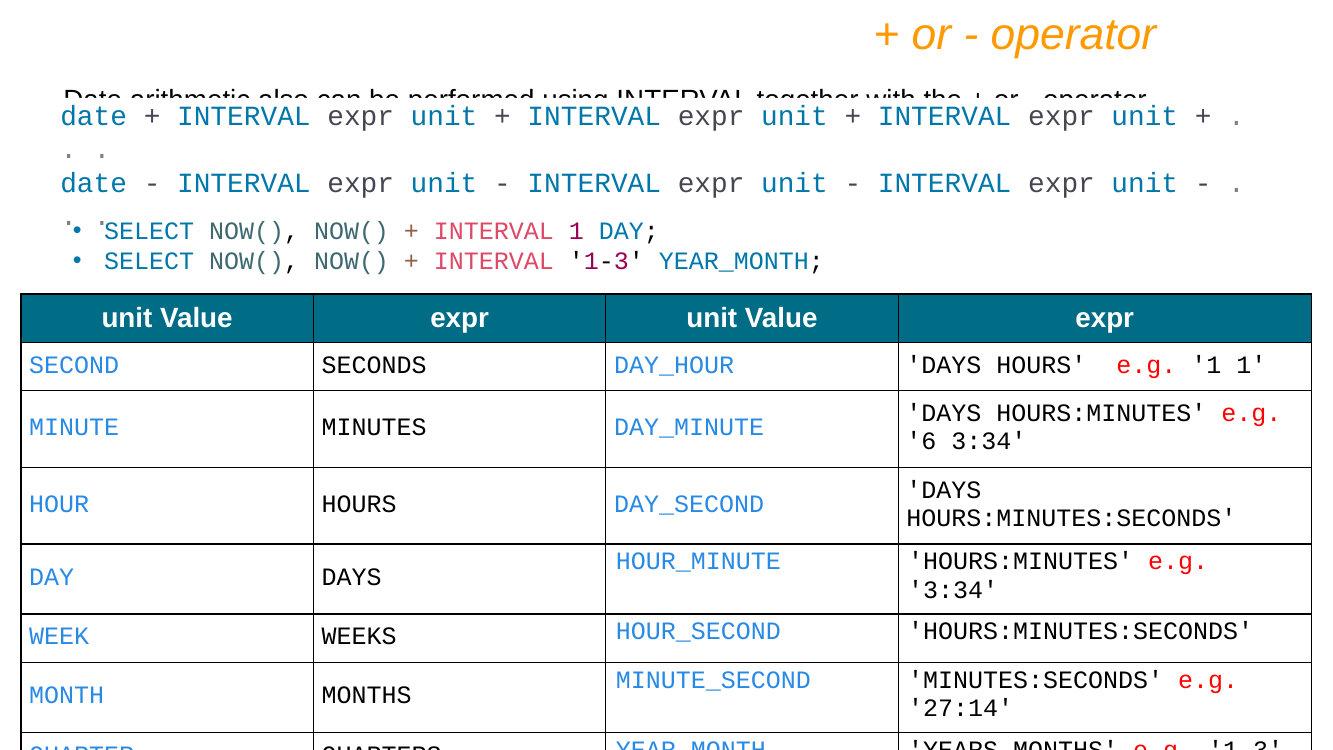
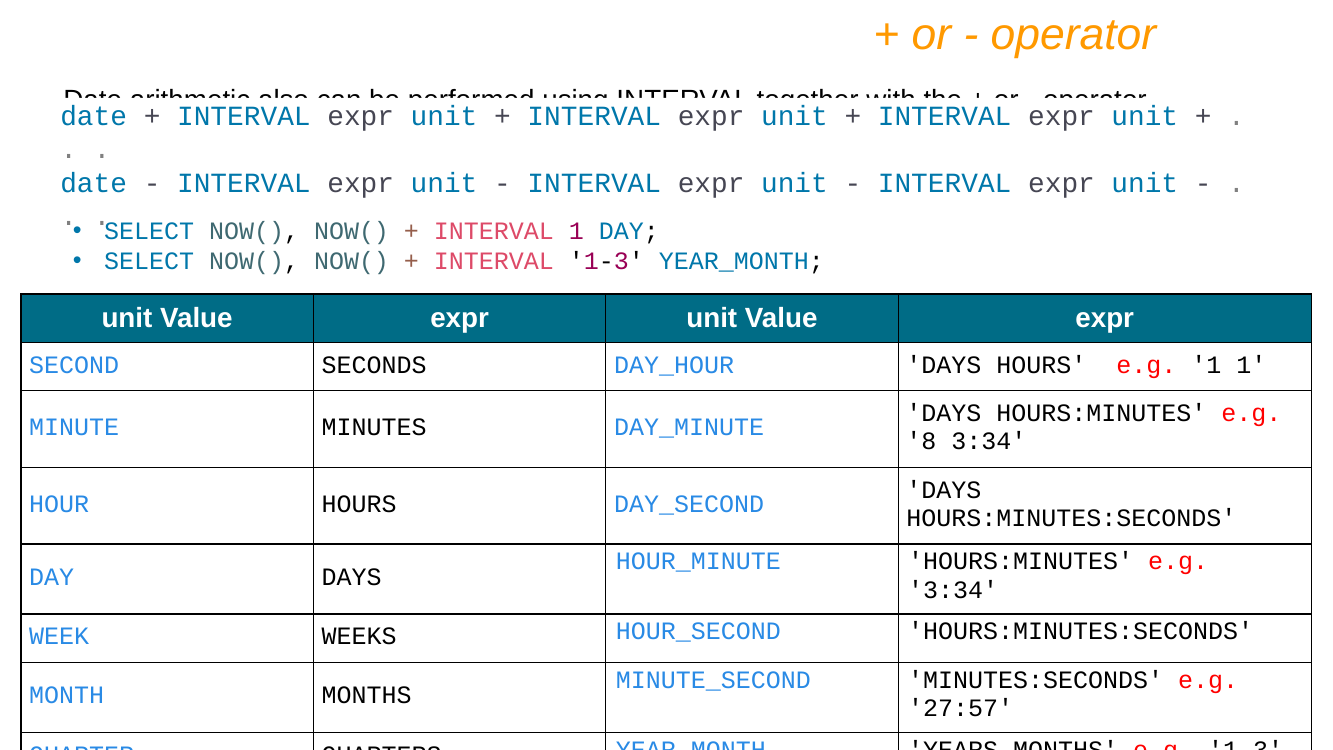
6: 6 -> 8
27:14: 27:14 -> 27:57
